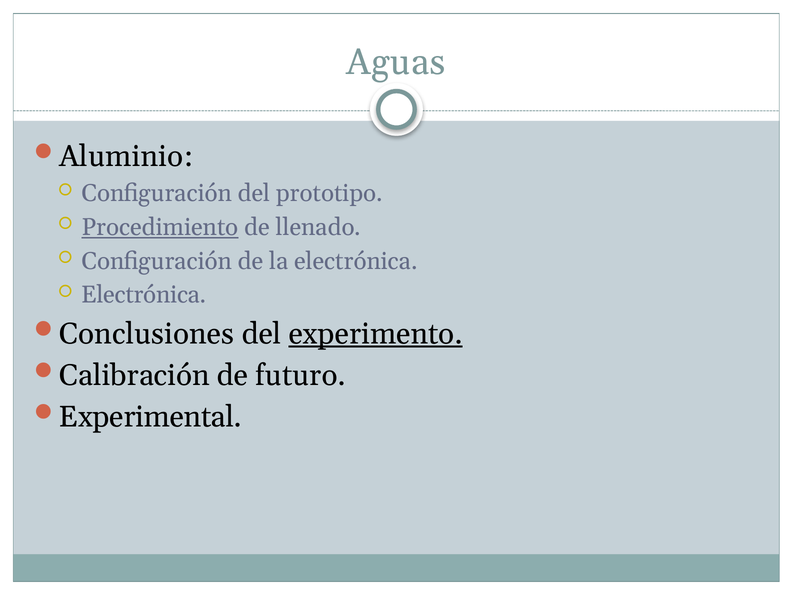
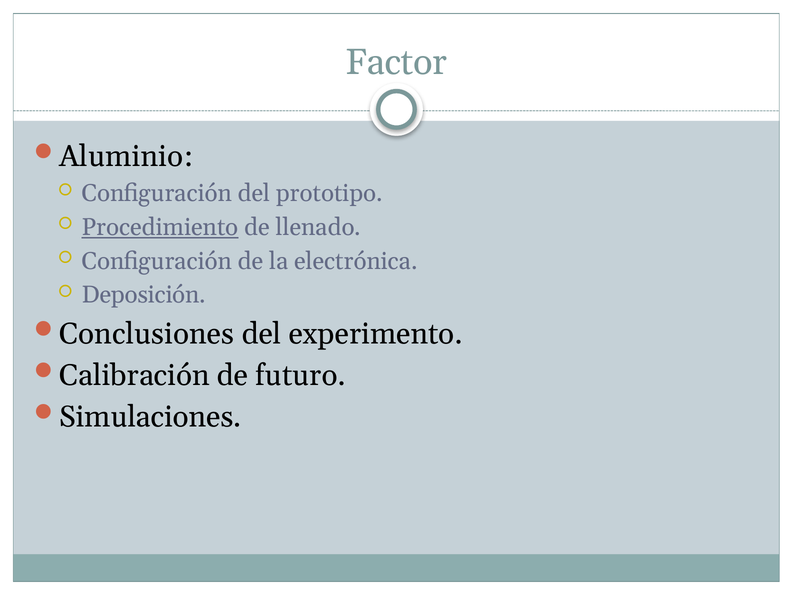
Aguas: Aguas -> Factor
Electrónica at (144, 295): Electrónica -> Deposición
experimento underline: present -> none
Experimental: Experimental -> Simulaciones
